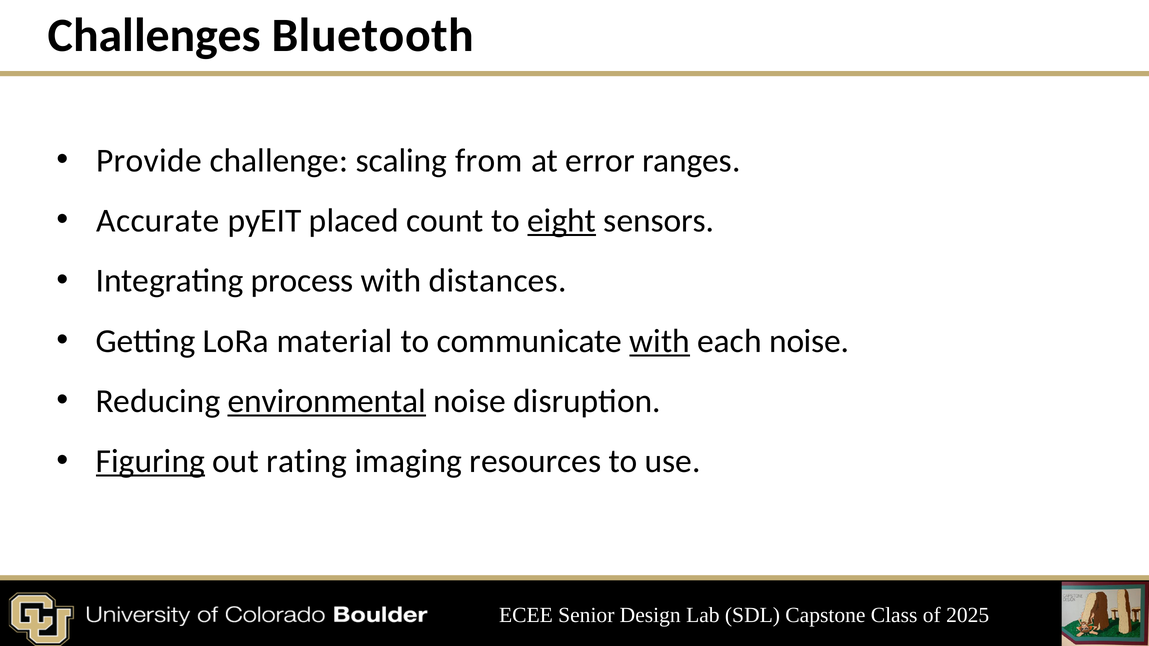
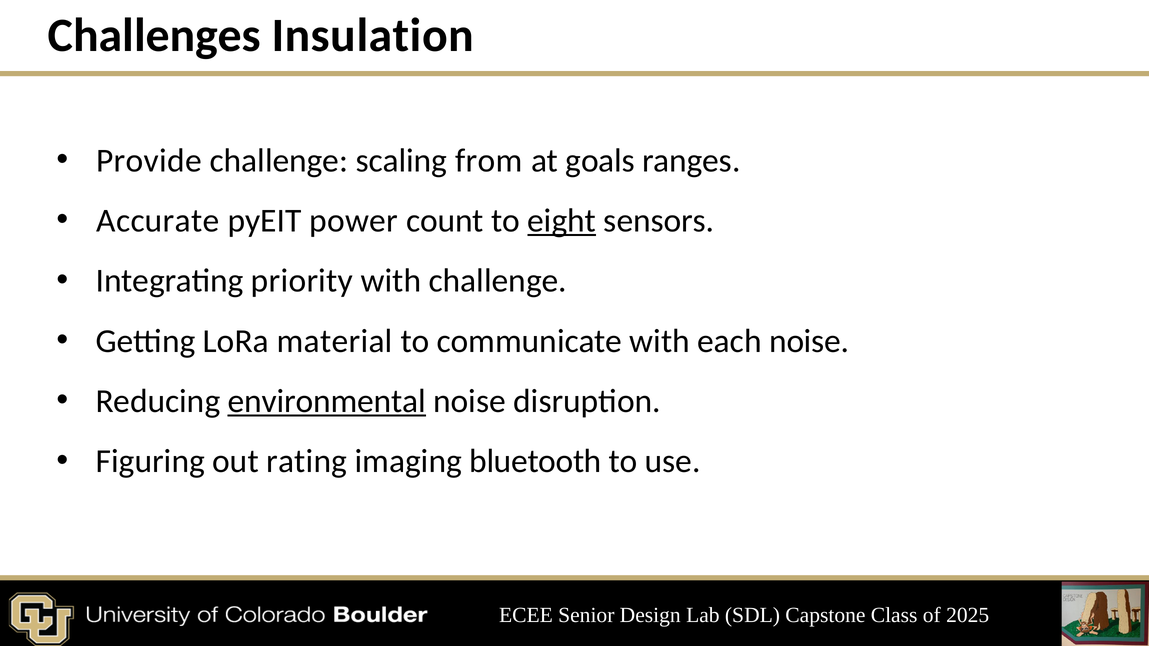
Bluetooth: Bluetooth -> Insulation
error: error -> goals
placed: placed -> power
process: process -> priority
with distances: distances -> challenge
with at (660, 341) underline: present -> none
Figuring underline: present -> none
resources: resources -> bluetooth
